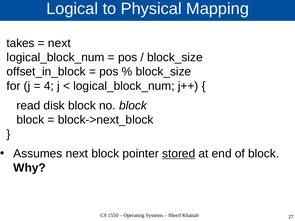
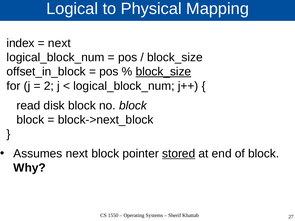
takes: takes -> index
block_size at (163, 72) underline: none -> present
4: 4 -> 2
